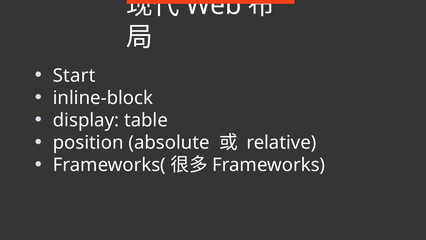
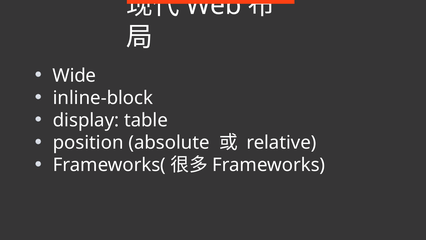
Start: Start -> Wide
